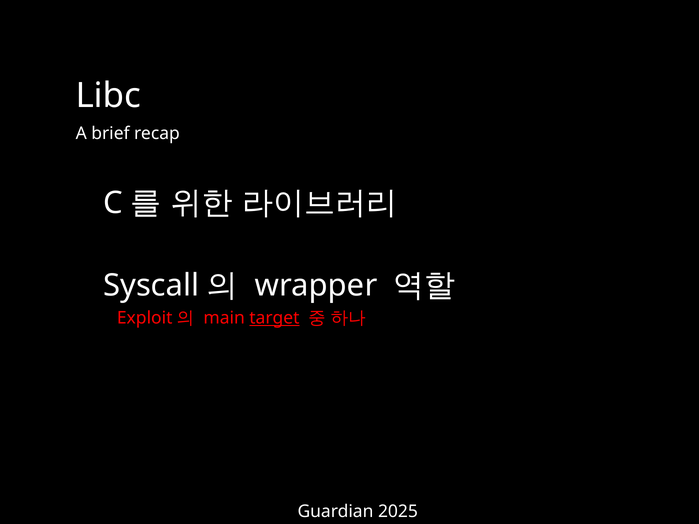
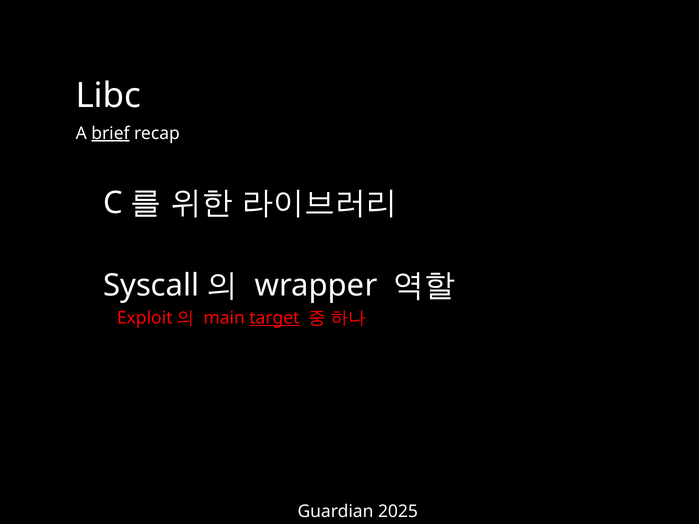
brief underline: none -> present
